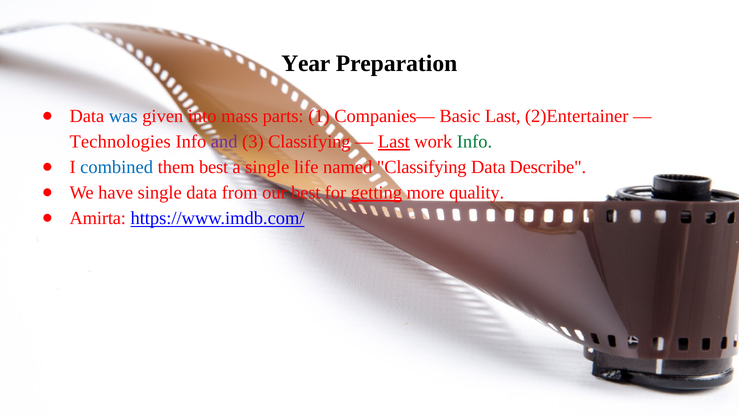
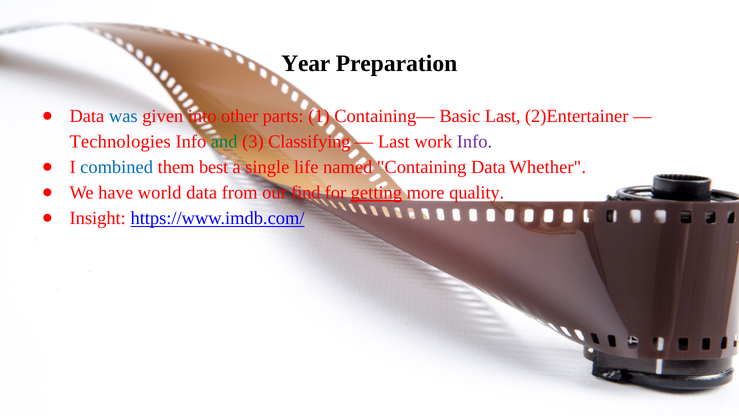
mass: mass -> other
Companies—: Companies— -> Containing—
and colour: purple -> green
Last at (394, 142) underline: present -> none
Info at (474, 142) colour: green -> purple
named Classifying: Classifying -> Containing
Describe: Describe -> Whether
have single: single -> world
our best: best -> find
Amirta: Amirta -> Insight
